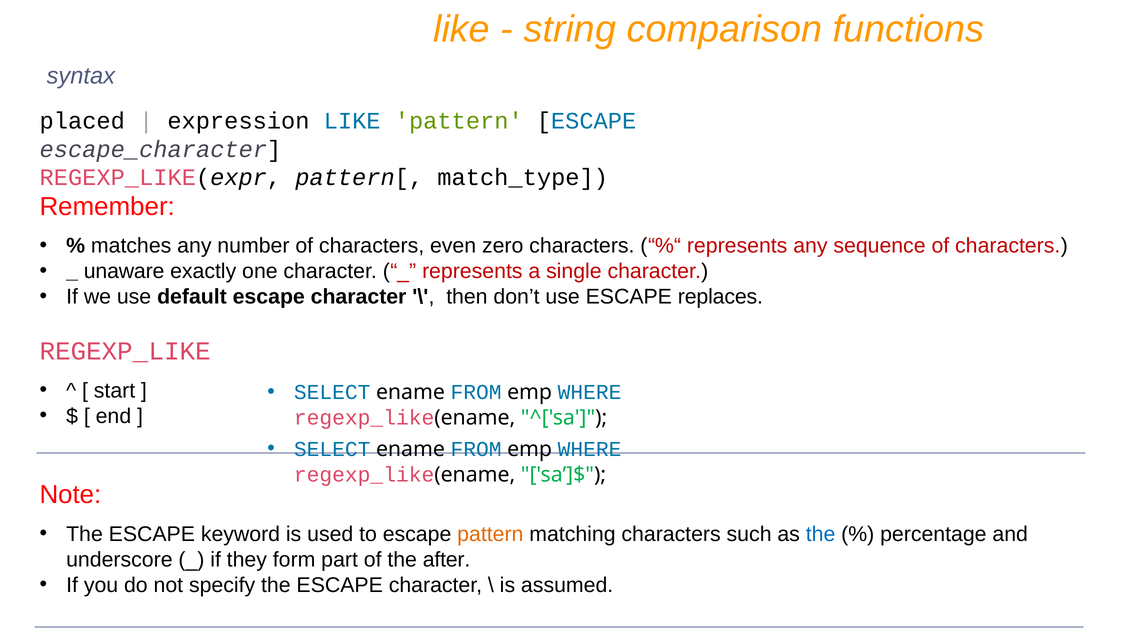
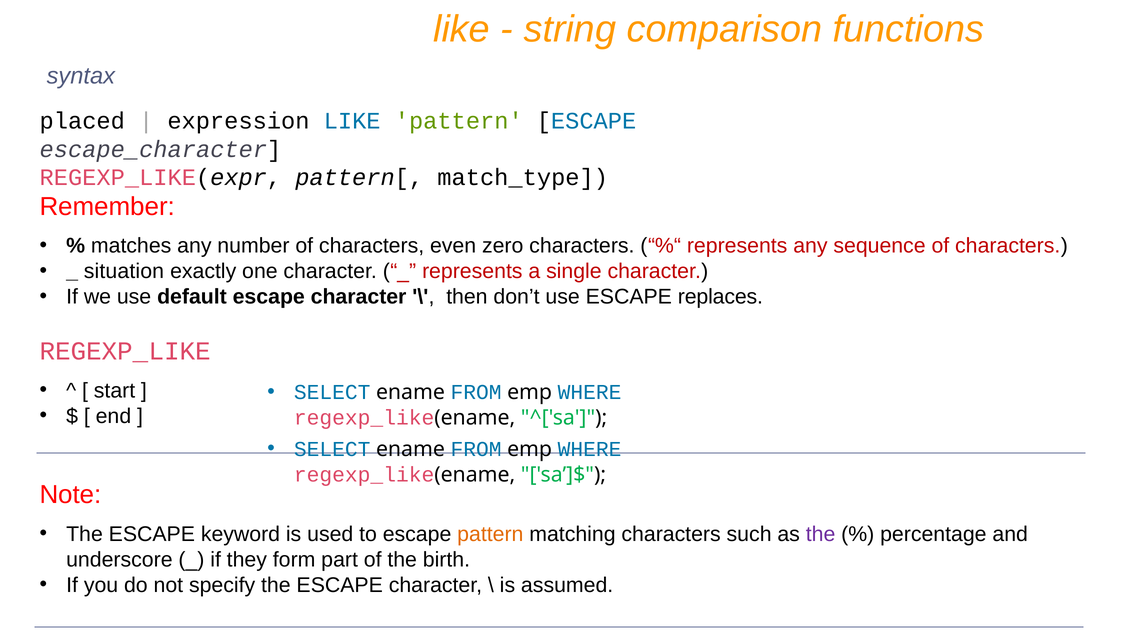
unaware: unaware -> situation
the at (821, 534) colour: blue -> purple
after: after -> birth
